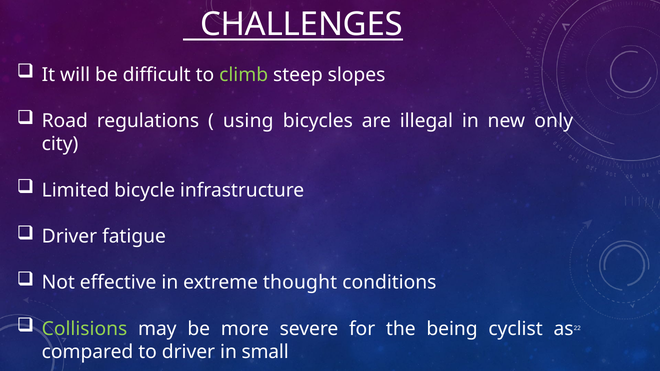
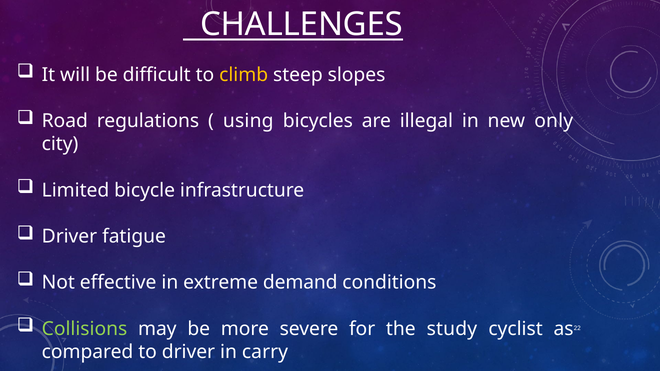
climb colour: light green -> yellow
thought: thought -> demand
being: being -> study
small: small -> carry
